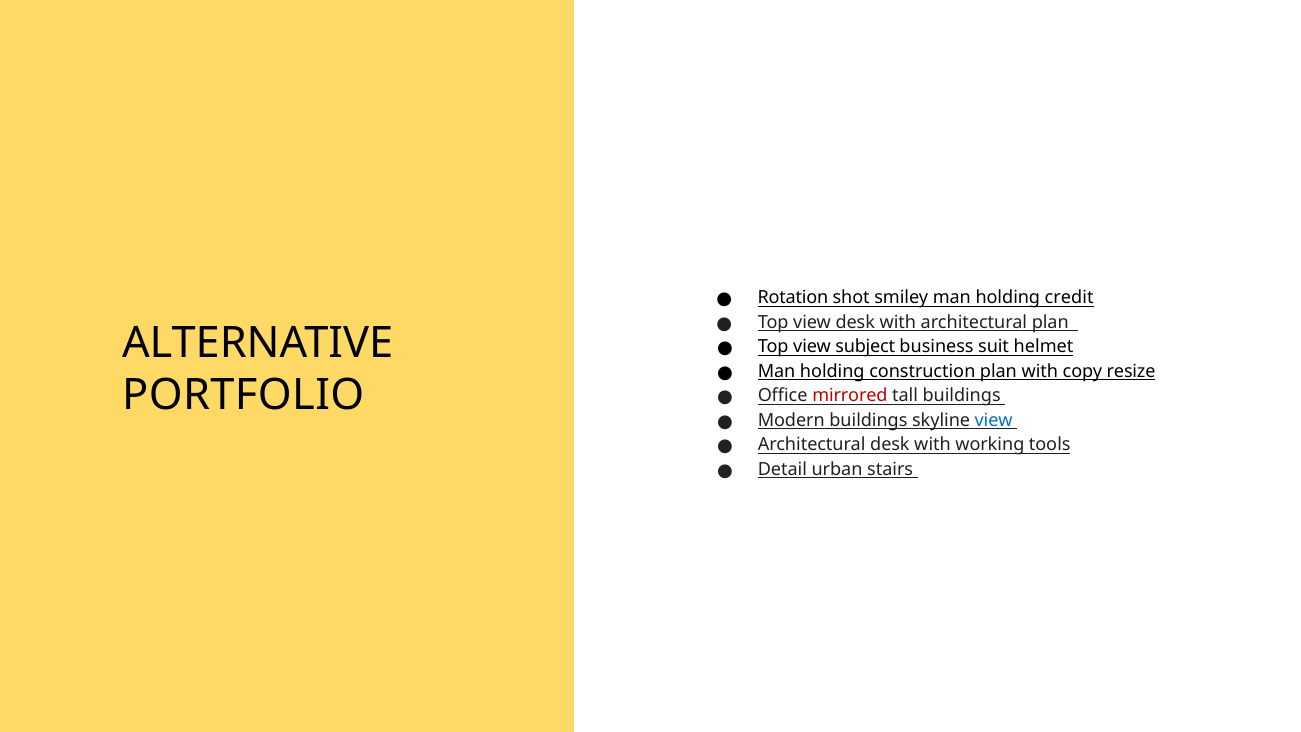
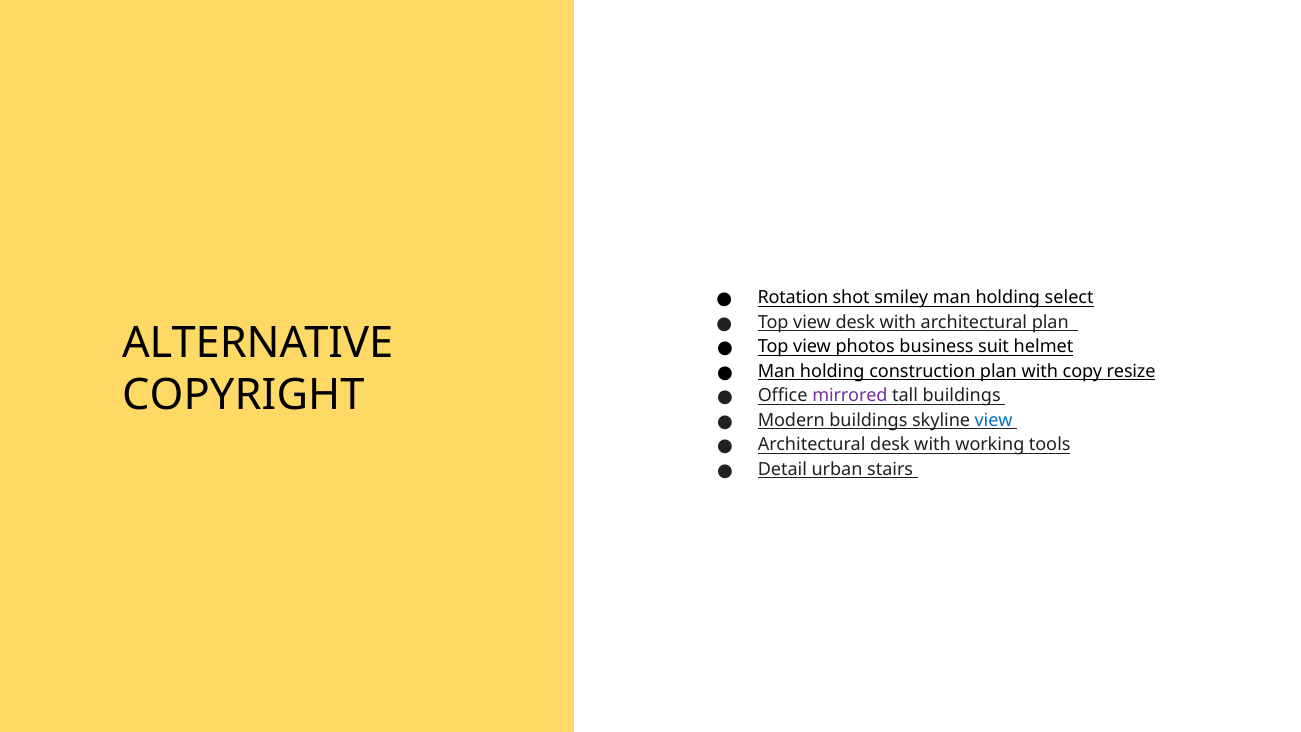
credit: credit -> select
subject: subject -> photos
PORTFOLIO: PORTFOLIO -> COPYRIGHT
mirrored colour: red -> purple
